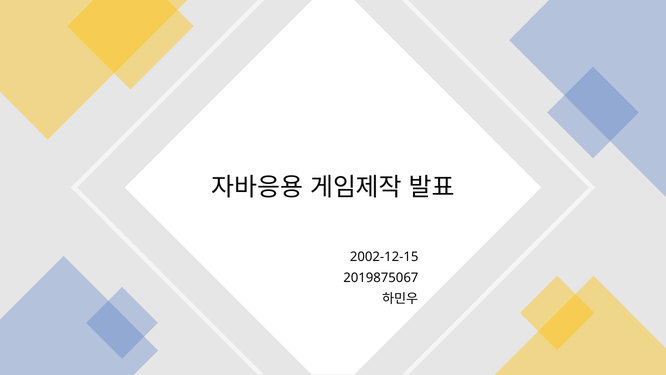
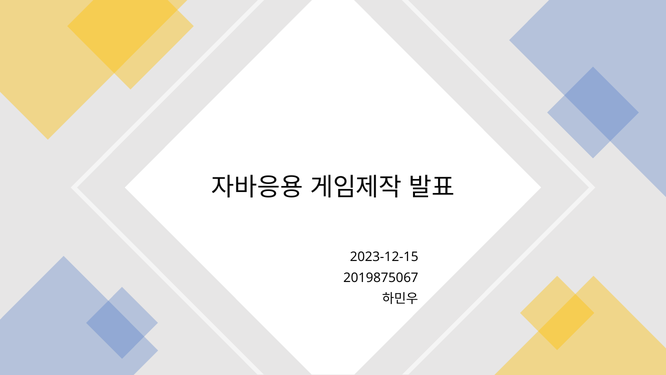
2002-12-15: 2002-12-15 -> 2023-12-15
